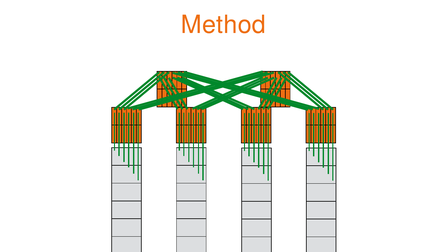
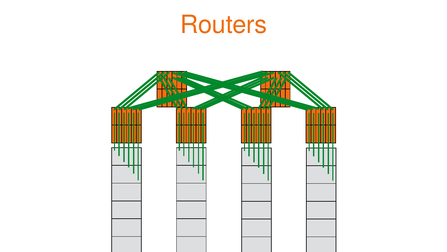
Method: Method -> Routers
